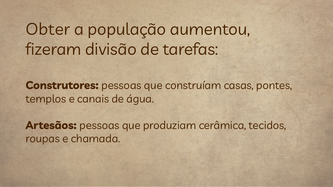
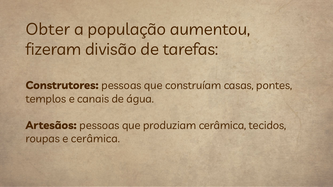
e chamada: chamada -> cerâmica
